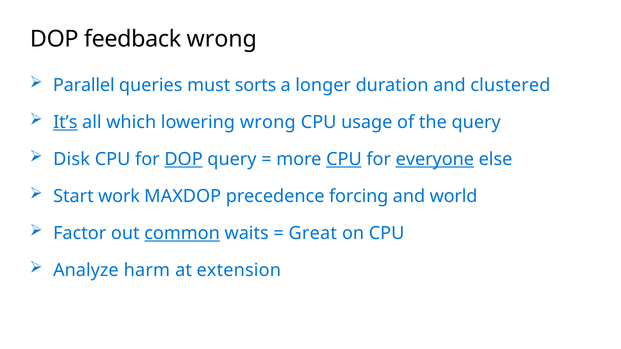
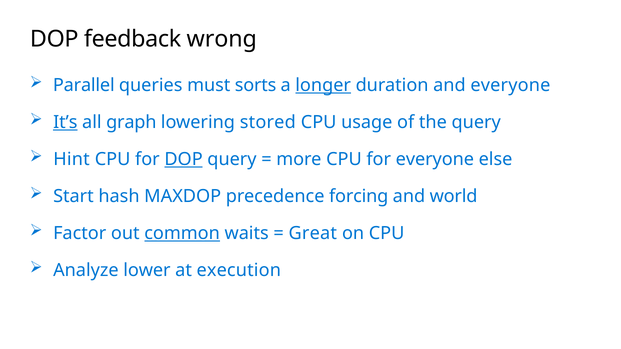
longer underline: none -> present
and clustered: clustered -> everyone
which: which -> graph
lowering wrong: wrong -> stored
Disk: Disk -> Hint
CPU at (344, 159) underline: present -> none
everyone at (435, 159) underline: present -> none
work: work -> hash
harm: harm -> lower
extension: extension -> execution
